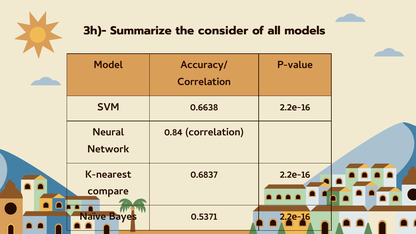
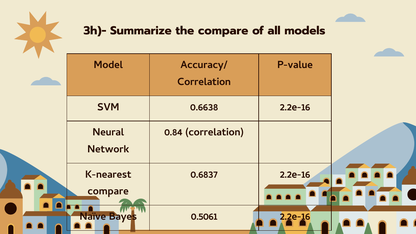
the consider: consider -> compare
0.5371: 0.5371 -> 0.5061
